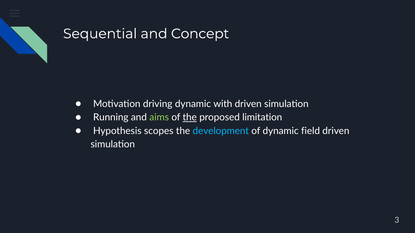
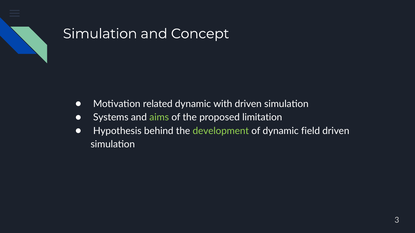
Sequential at (100, 34): Sequential -> Simulation
driving: driving -> related
Running: Running -> Systems
the at (190, 118) underline: present -> none
scopes: scopes -> behind
development colour: light blue -> light green
